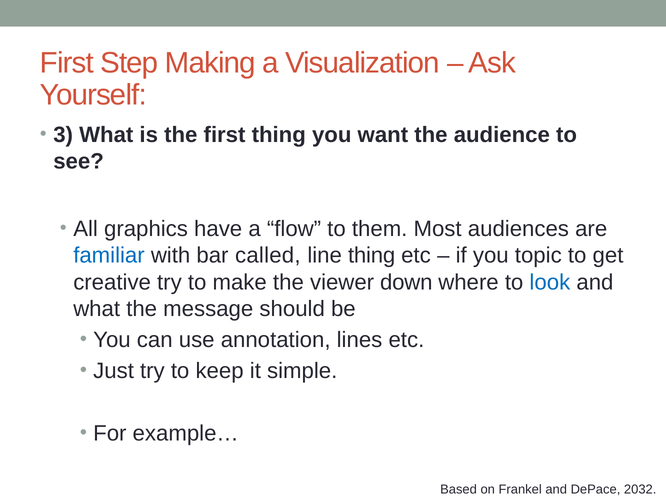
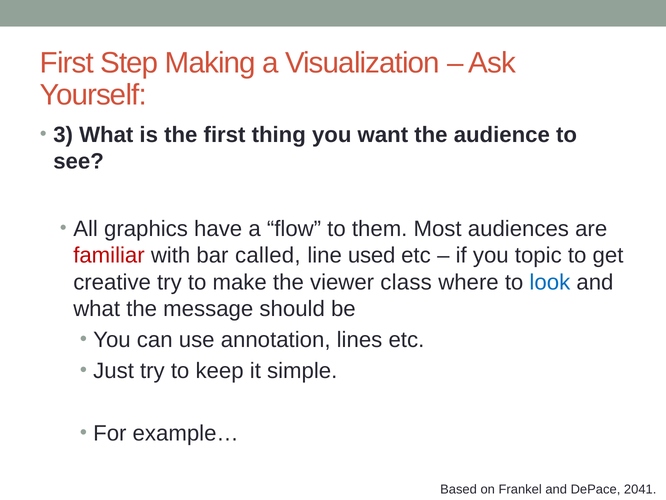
familiar colour: blue -> red
line thing: thing -> used
down: down -> class
2032: 2032 -> 2041
